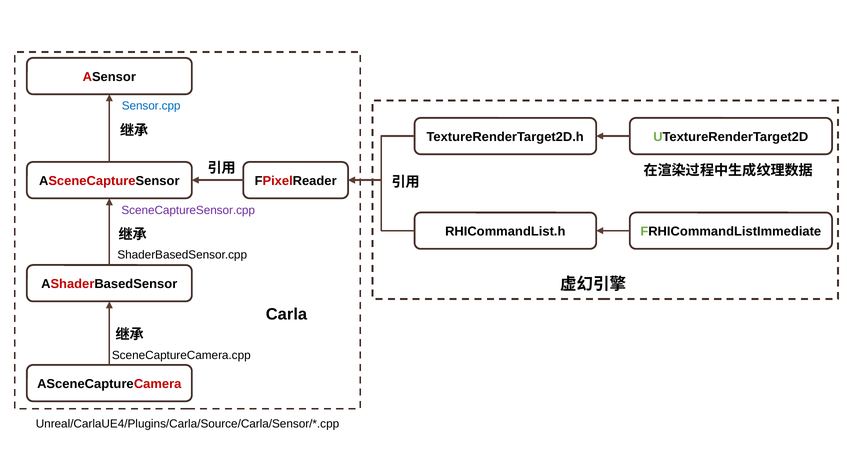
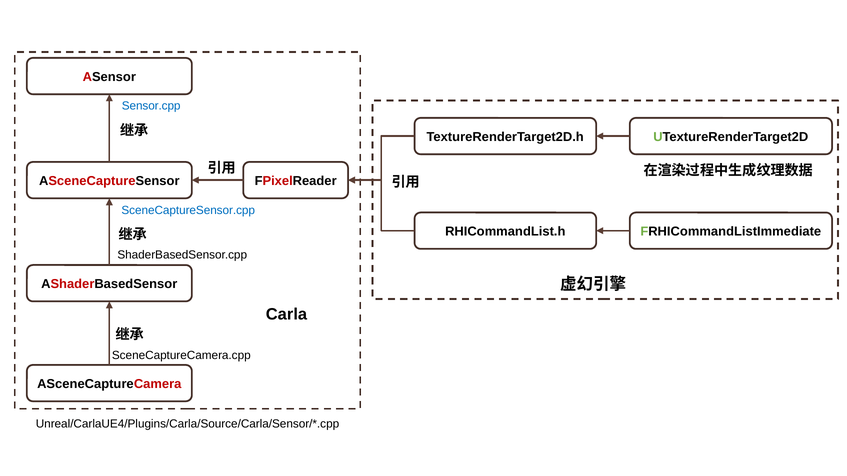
SceneCaptureSensor.cpp colour: purple -> blue
